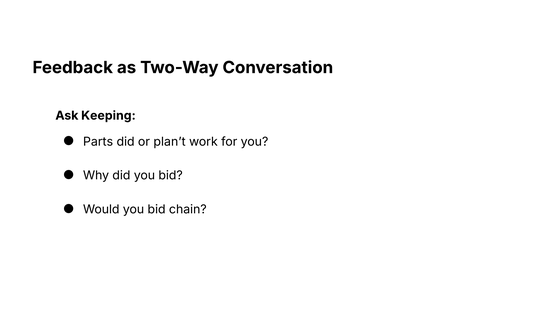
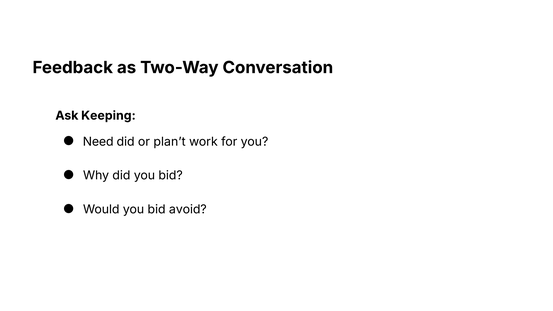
Parts: Parts -> Need
chain: chain -> avoid
